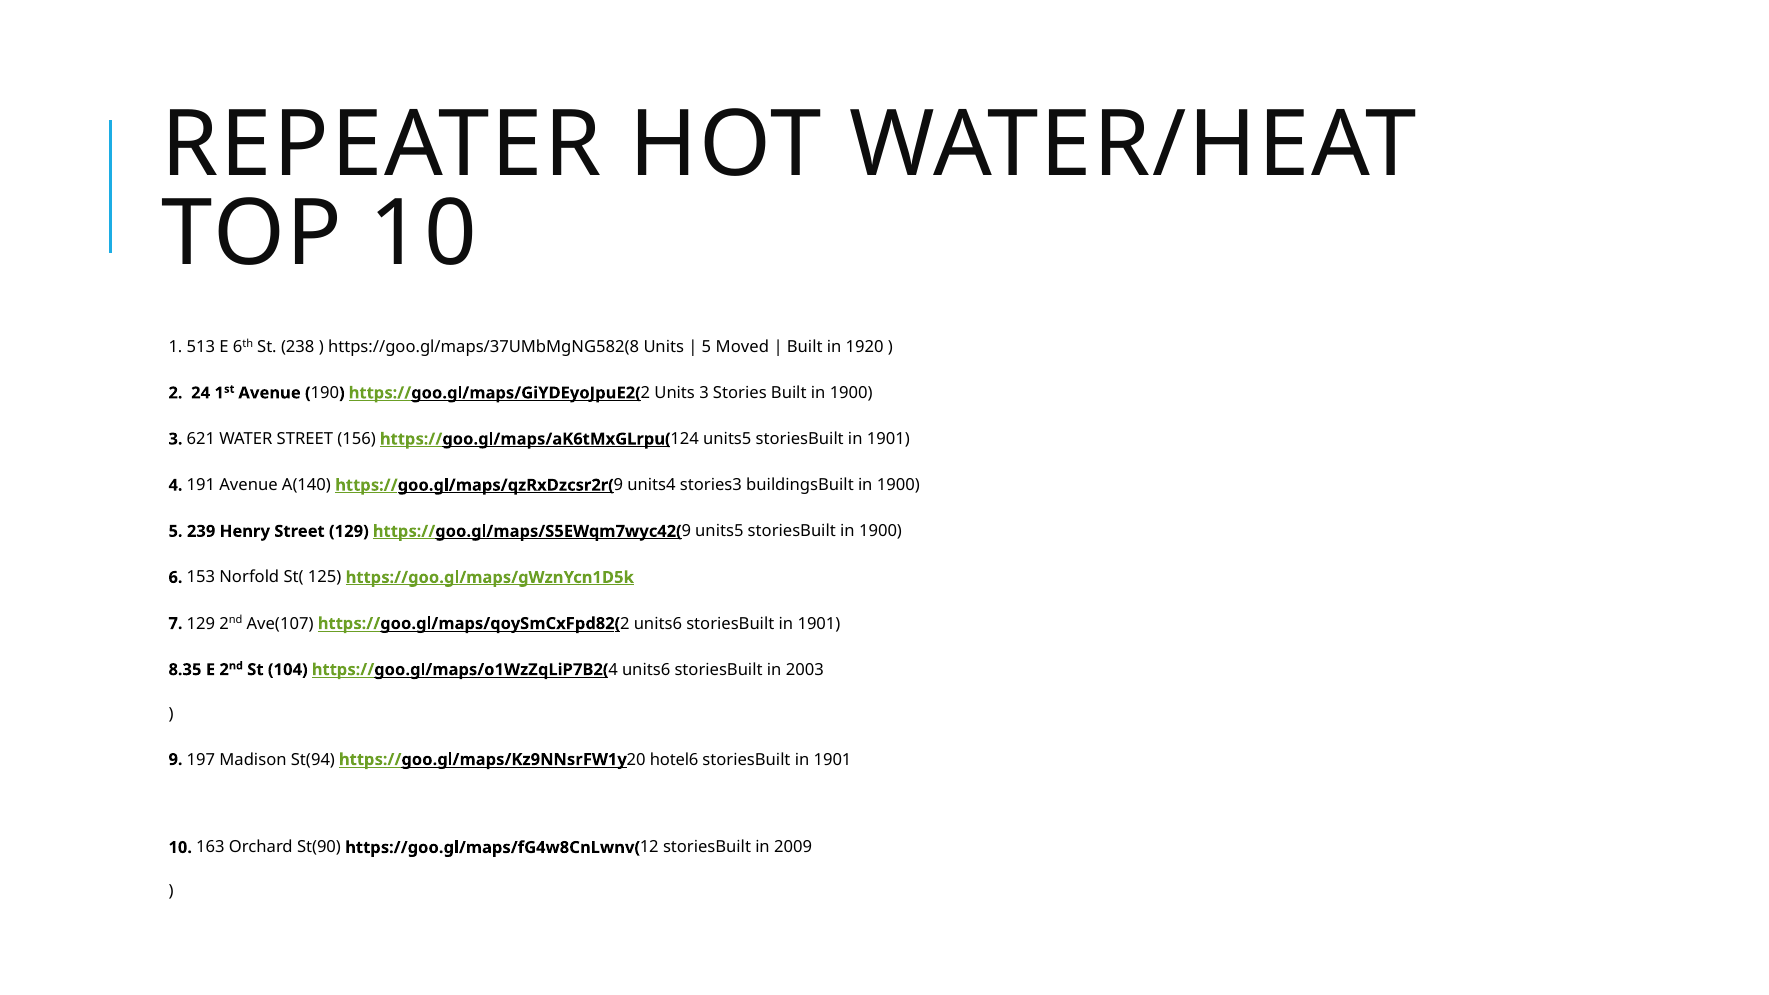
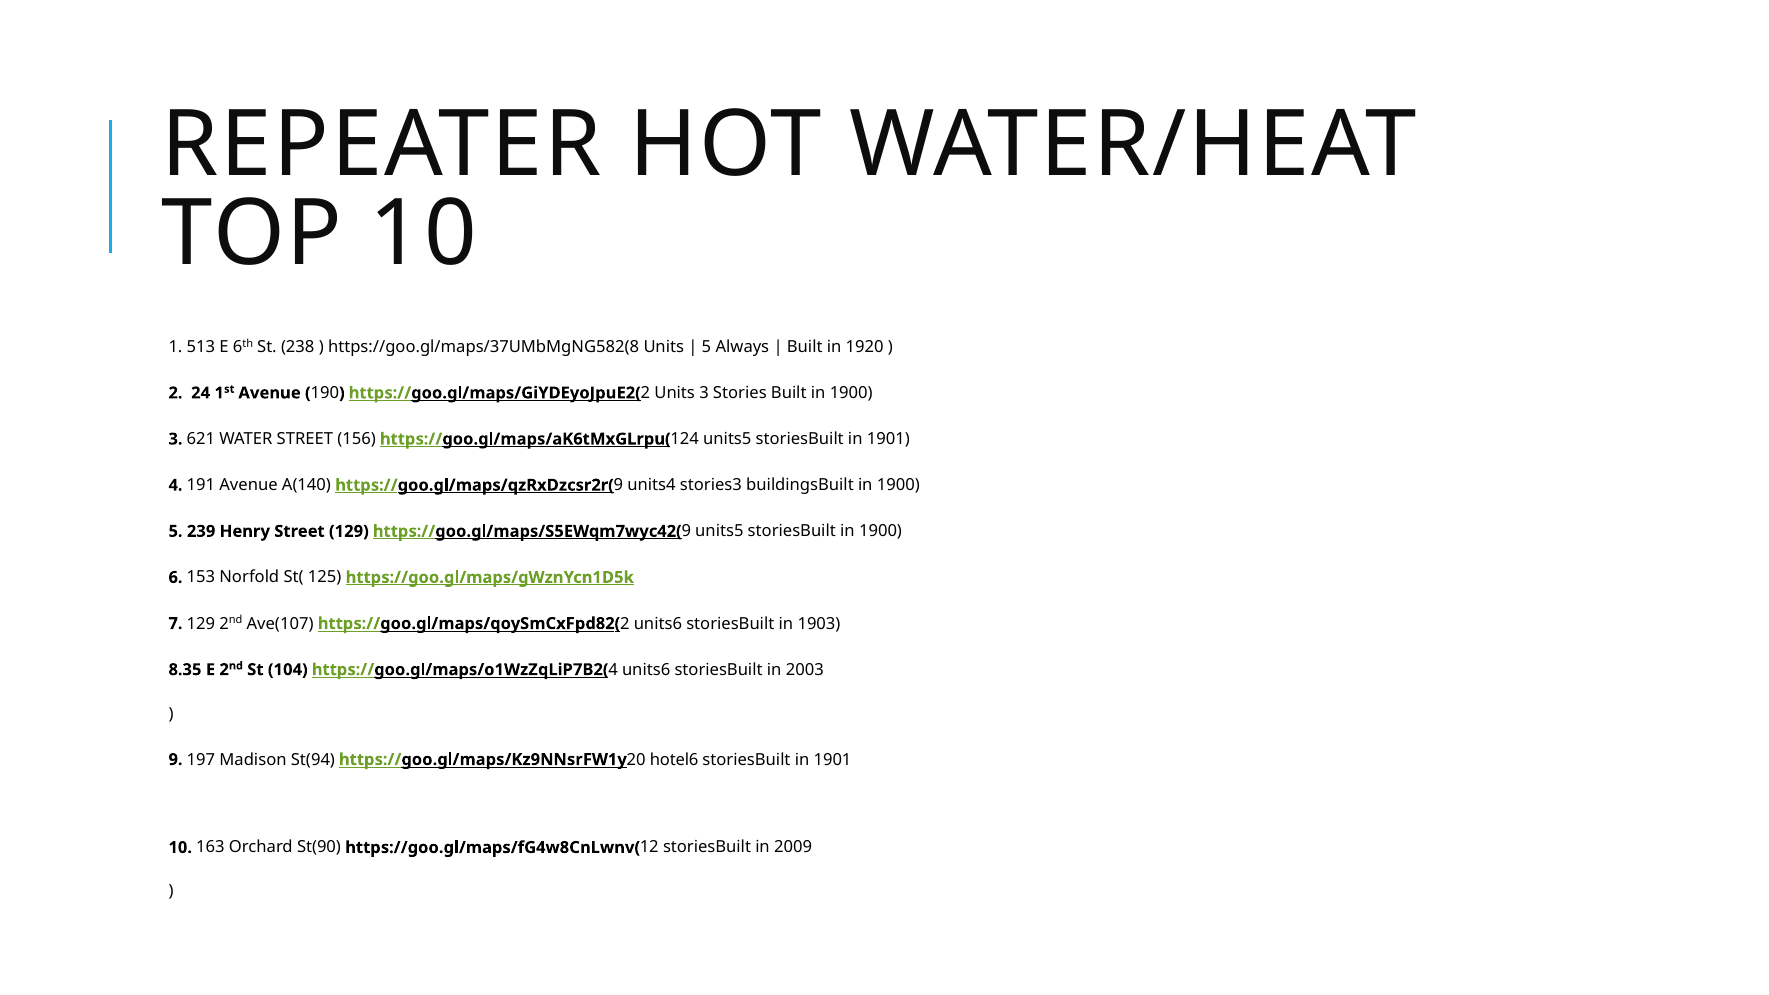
Moved: Moved -> Always
units6 storiesBuilt in 1901: 1901 -> 1903
